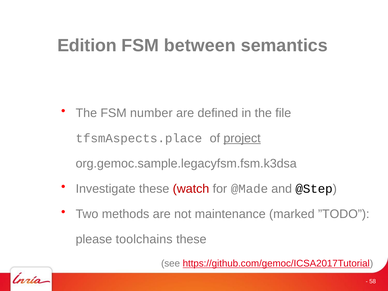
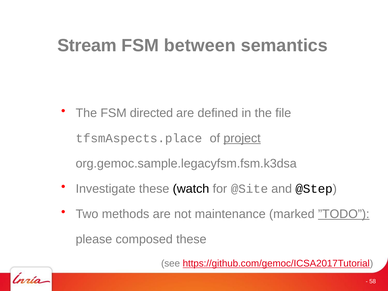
Edition: Edition -> Stream
number: number -> directed
watch colour: red -> black
@Made: @Made -> @Site
”TODO underline: none -> present
toolchains: toolchains -> composed
